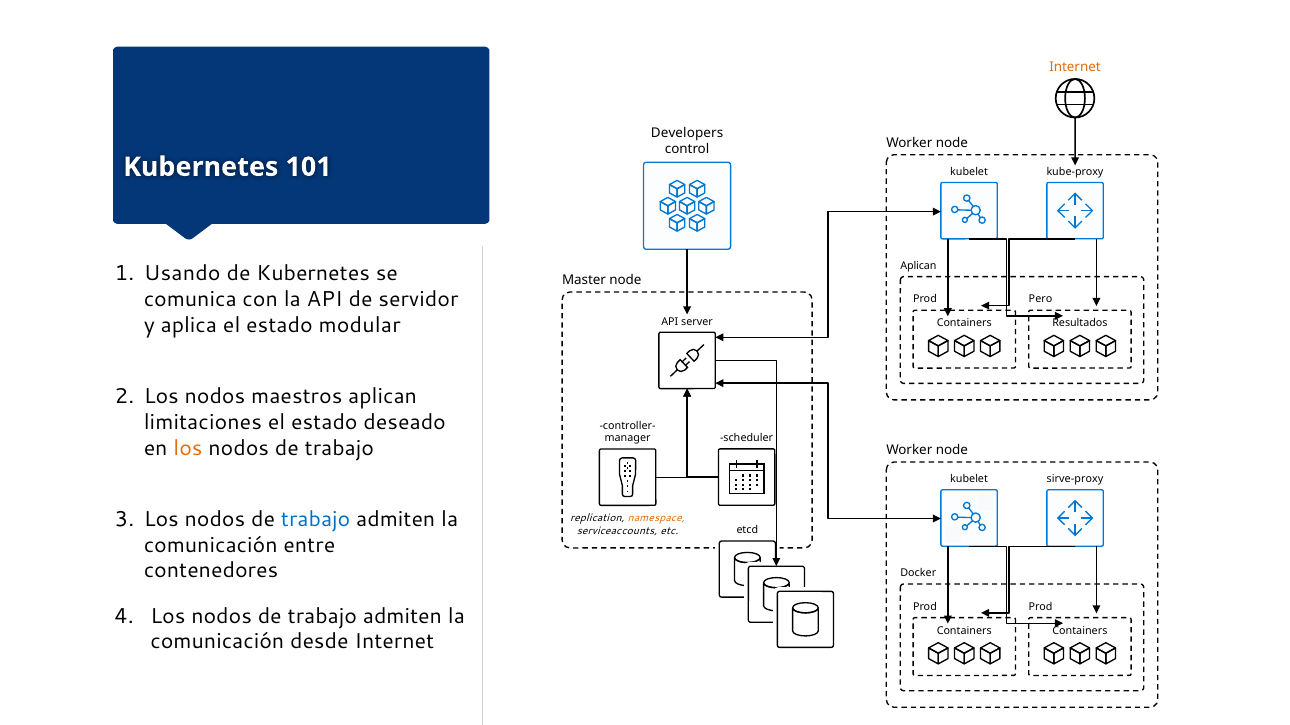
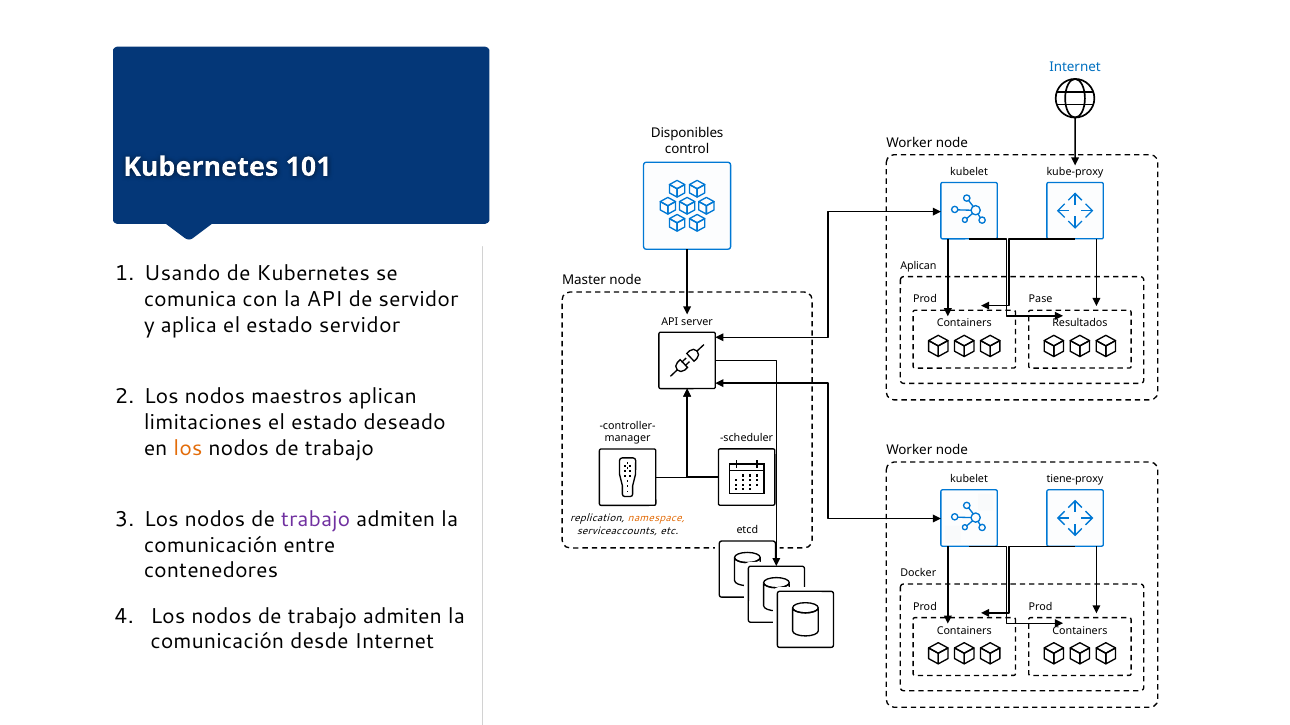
Internet at (1075, 67) colour: orange -> blue
Developers: Developers -> Disponibles
Pero: Pero -> Pase
estado modular: modular -> servidor
sirve-proxy: sirve-proxy -> tiene-proxy
trabajo at (316, 520) colour: blue -> purple
